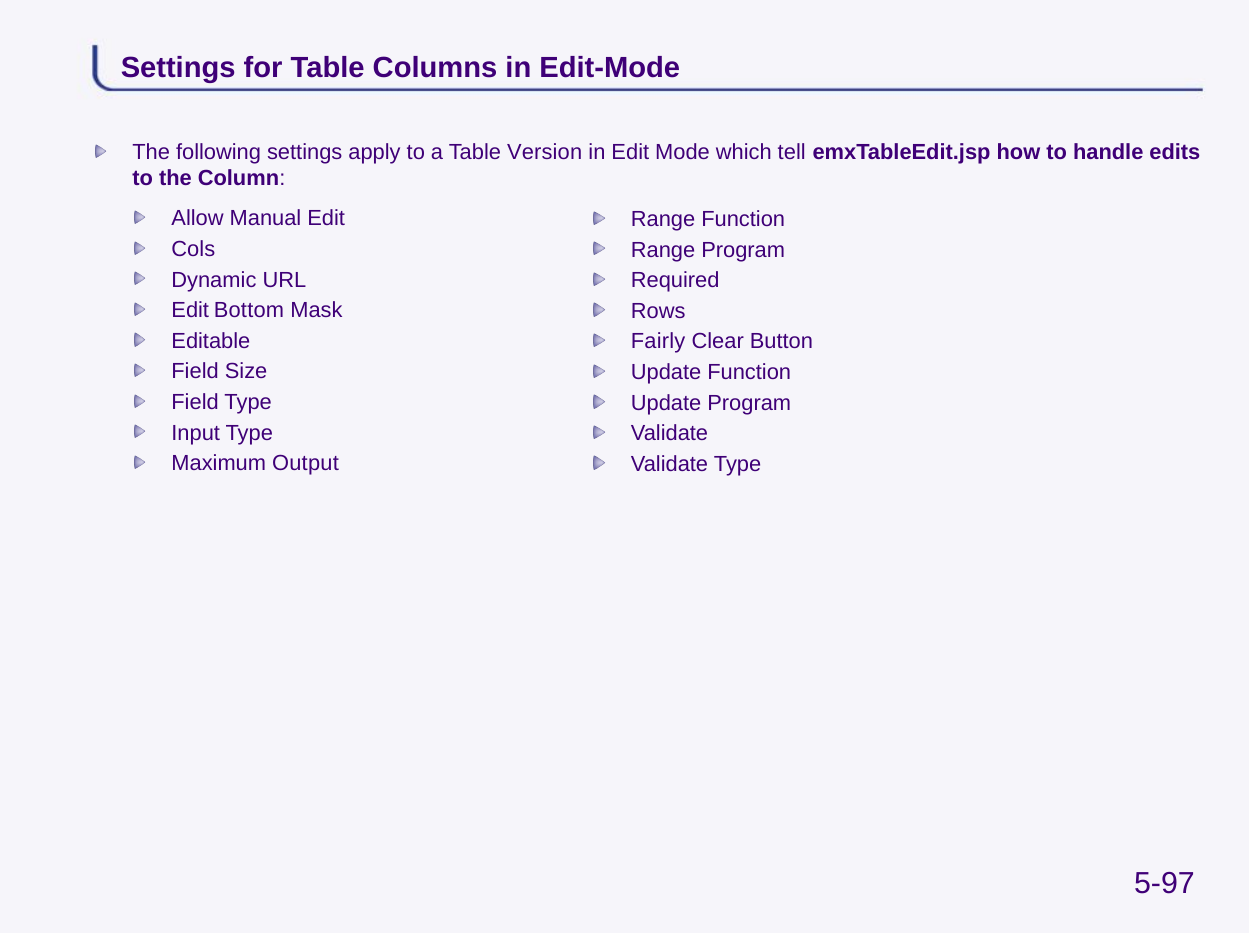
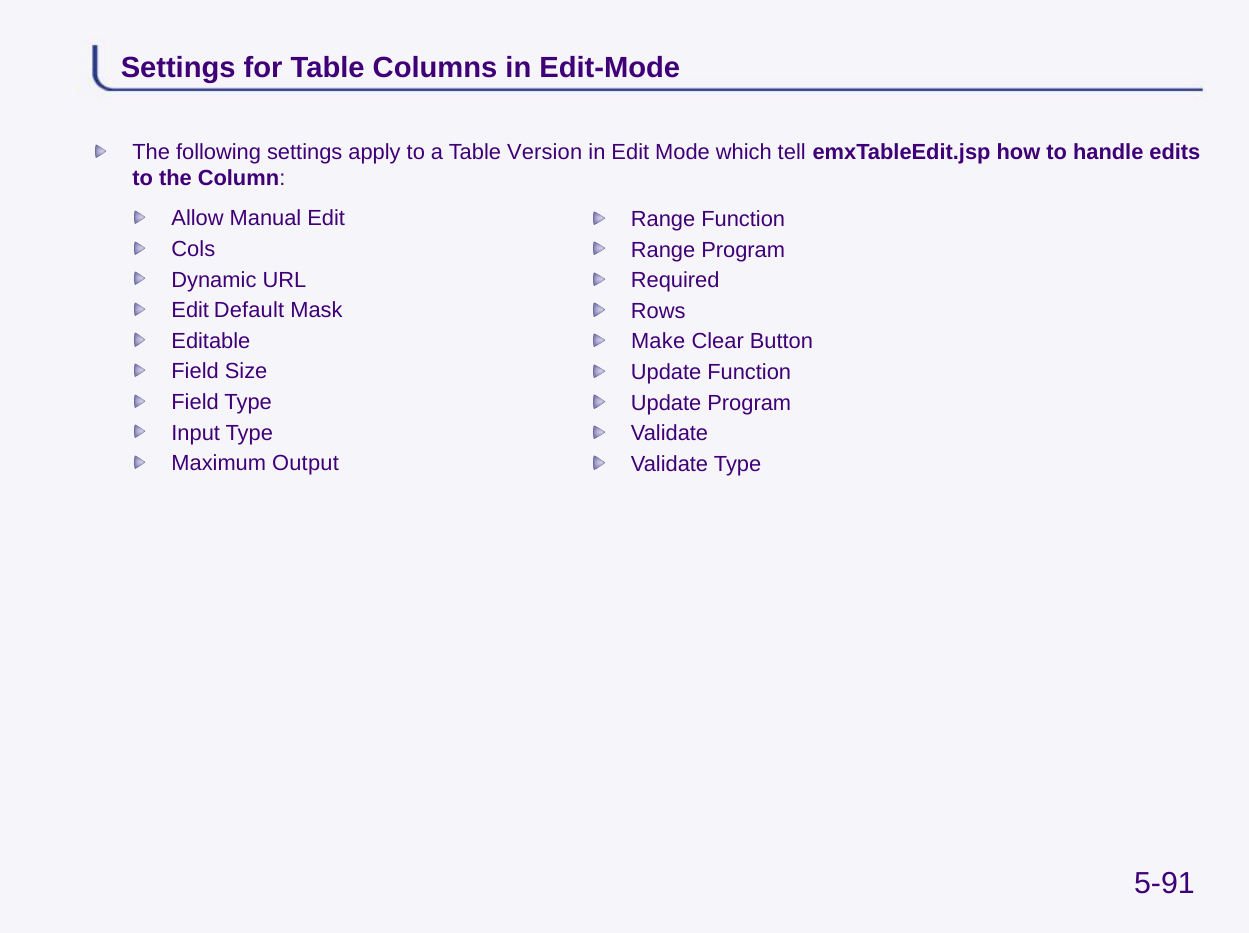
Bottom: Bottom -> Default
Fairly: Fairly -> Make
5-97: 5-97 -> 5-91
